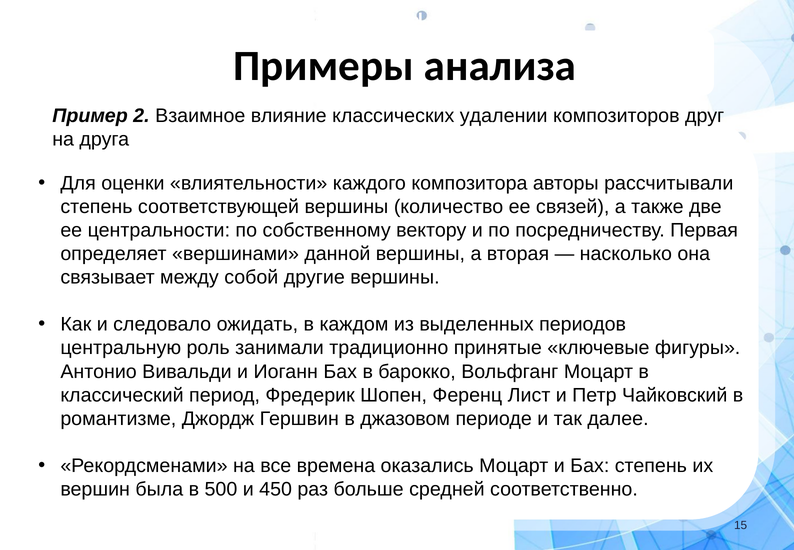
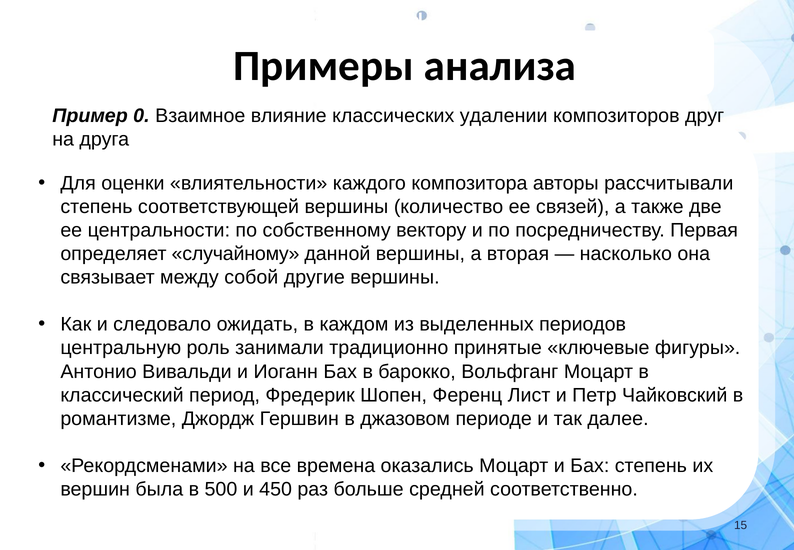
2: 2 -> 0
вершинами: вершинами -> случайному
